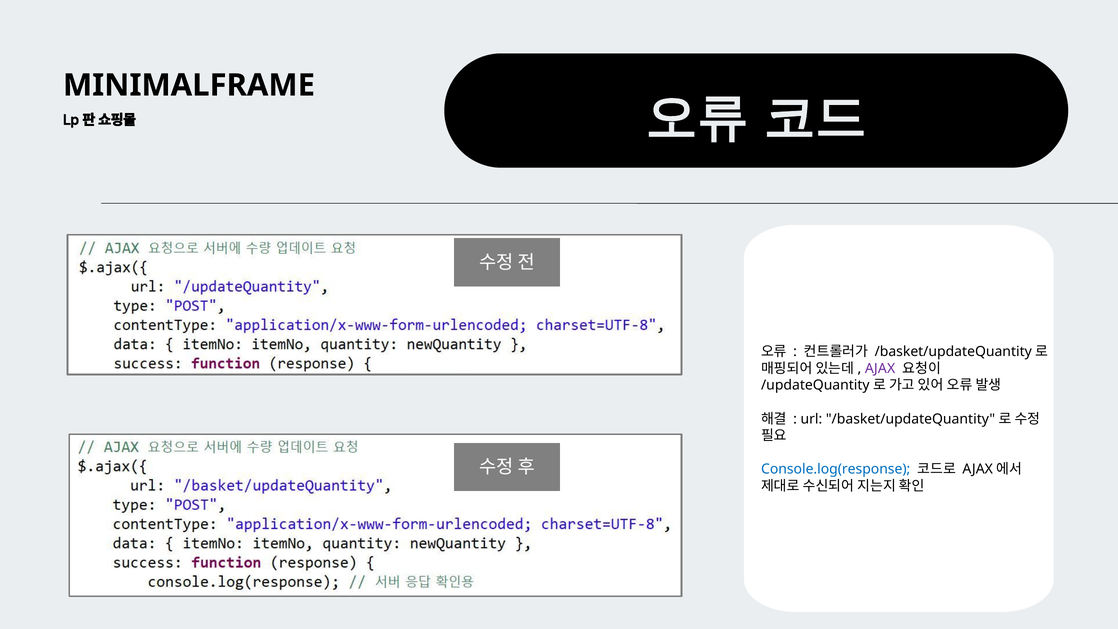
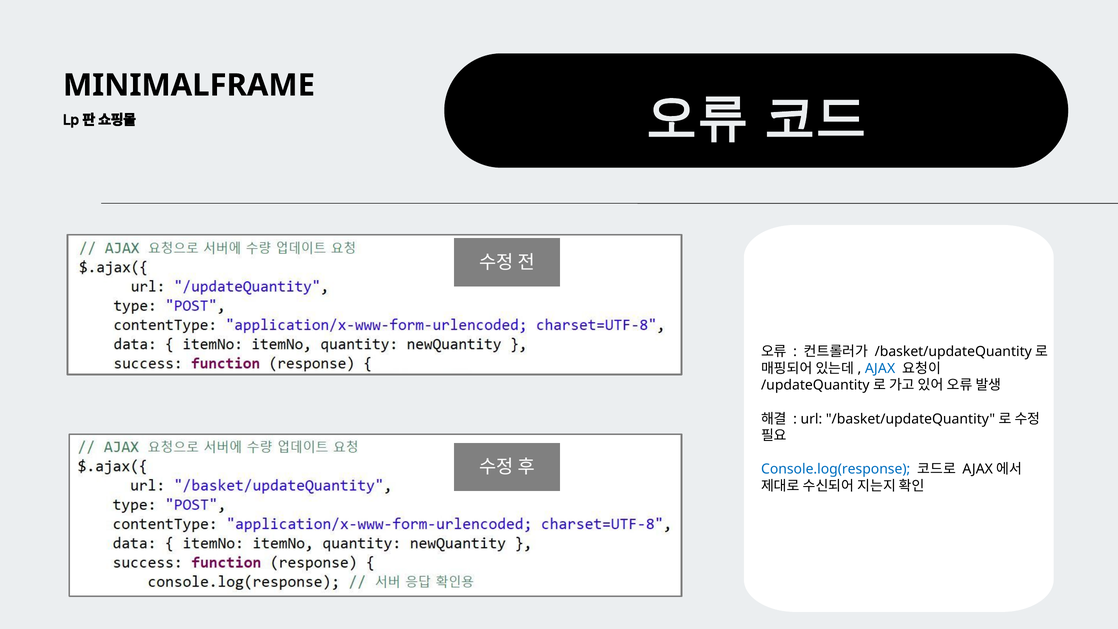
AJAX colour: purple -> blue
